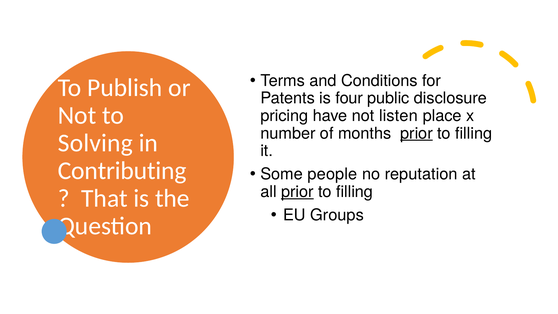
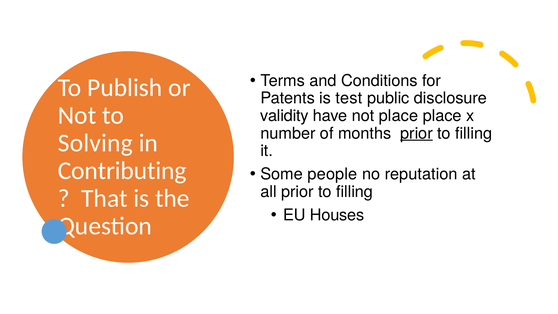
four: four -> test
pricing: pricing -> validity
not listen: listen -> place
prior at (297, 192) underline: present -> none
Groups: Groups -> Houses
